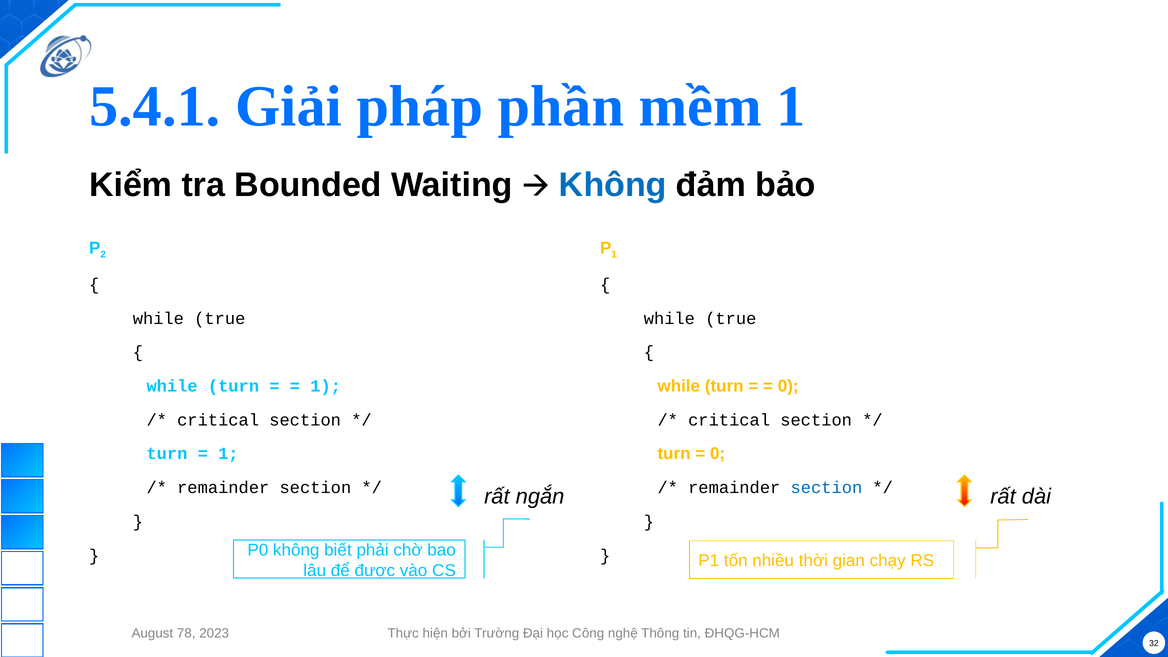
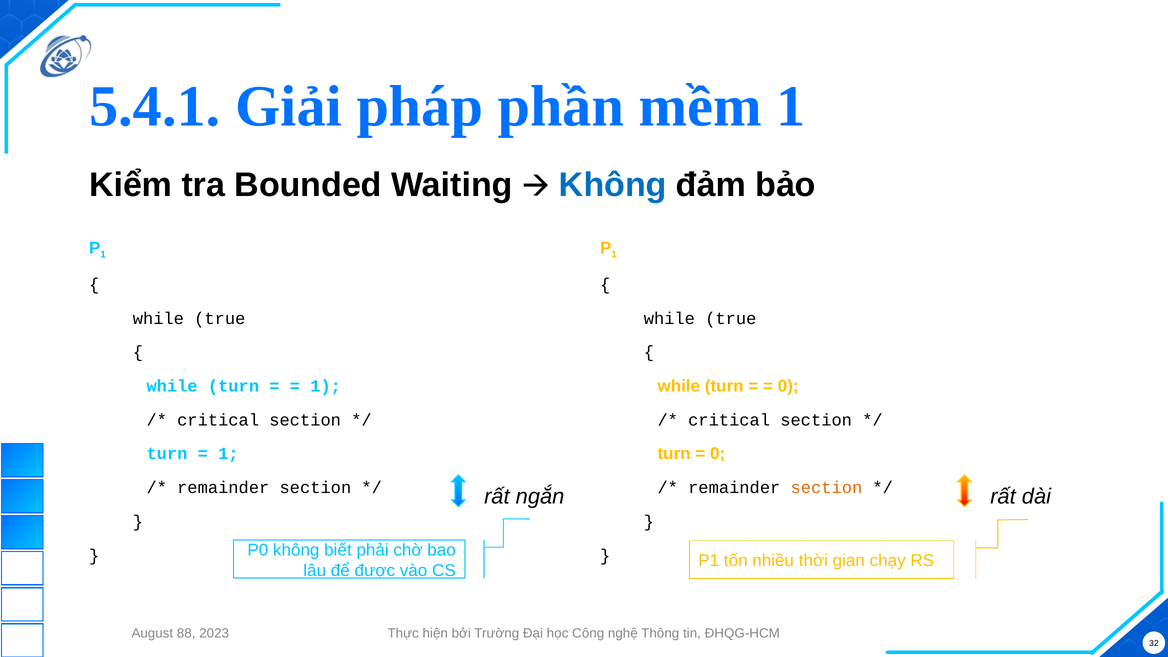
2 at (103, 255): 2 -> 1
section at (826, 488) colour: blue -> orange
78: 78 -> 88
